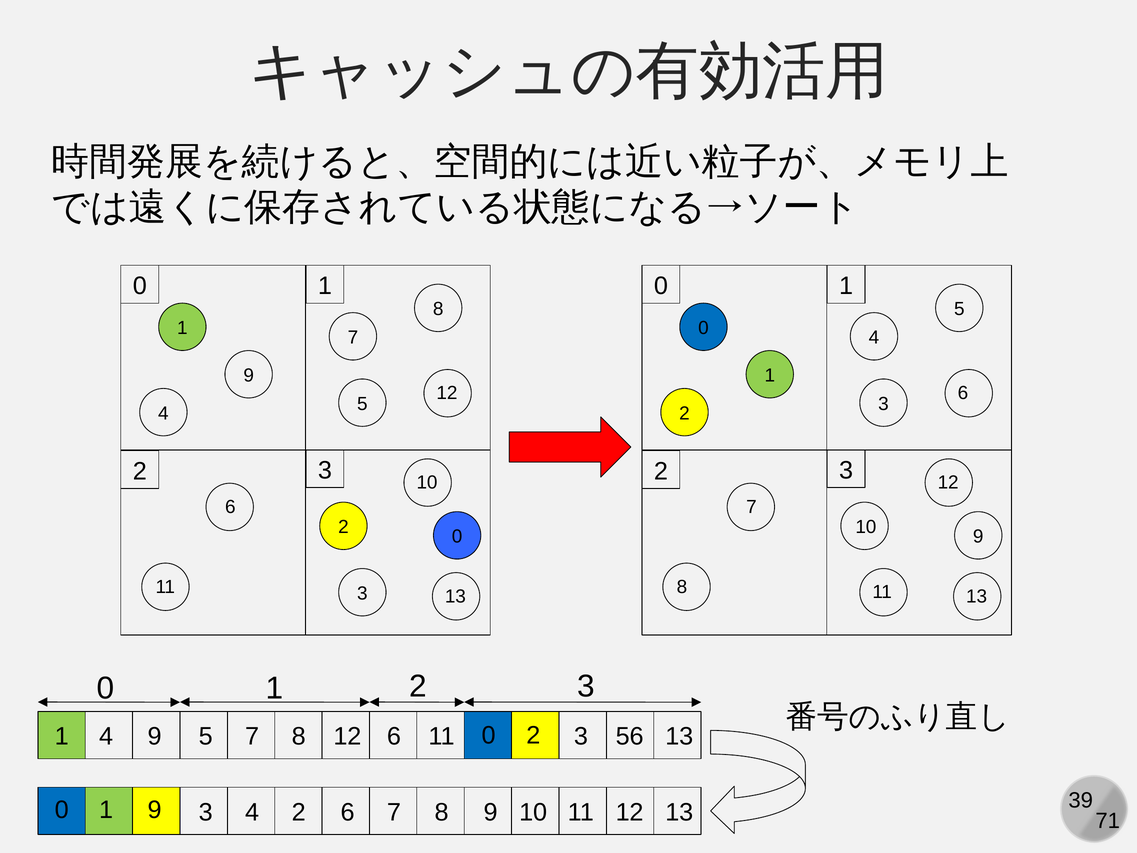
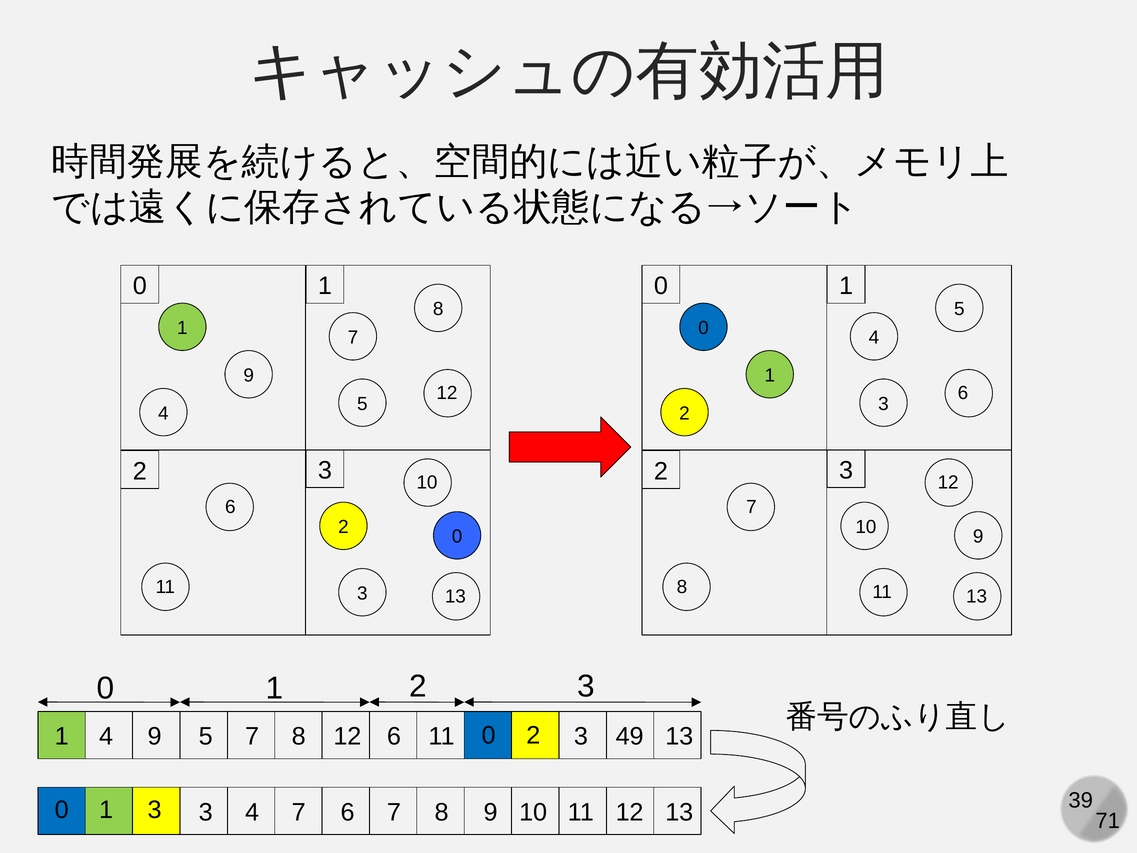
56: 56 -> 49
1 9: 9 -> 3
4 2: 2 -> 7
